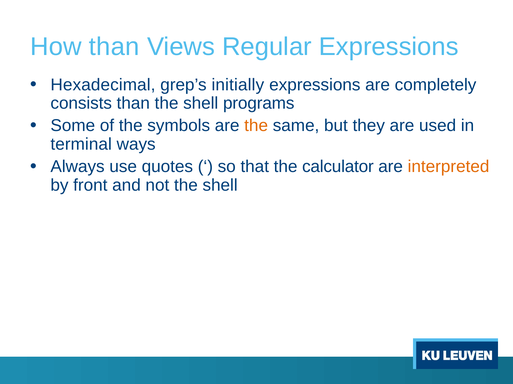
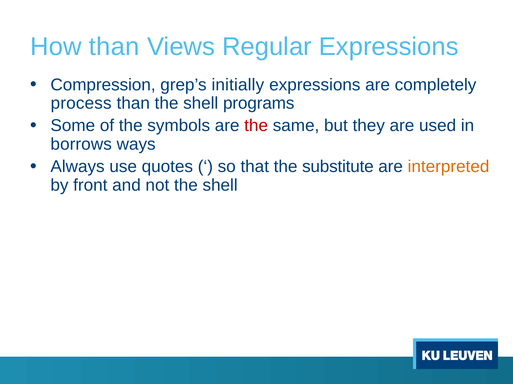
Hexadecimal: Hexadecimal -> Compression
consists: consists -> process
the at (256, 126) colour: orange -> red
terminal: terminal -> borrows
calculator: calculator -> substitute
